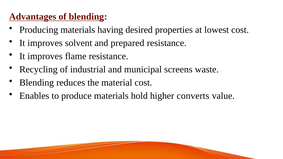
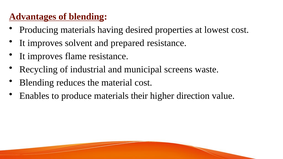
hold: hold -> their
converts: converts -> direction
